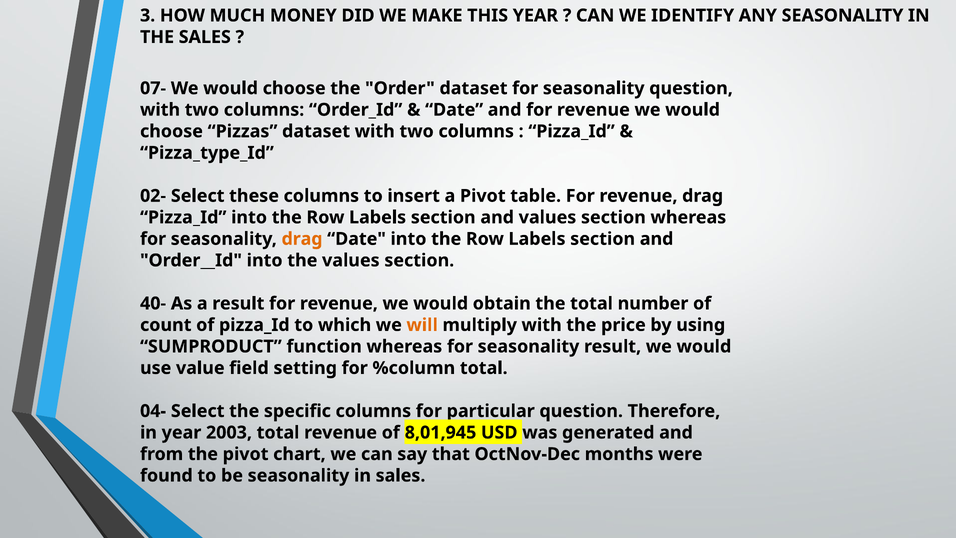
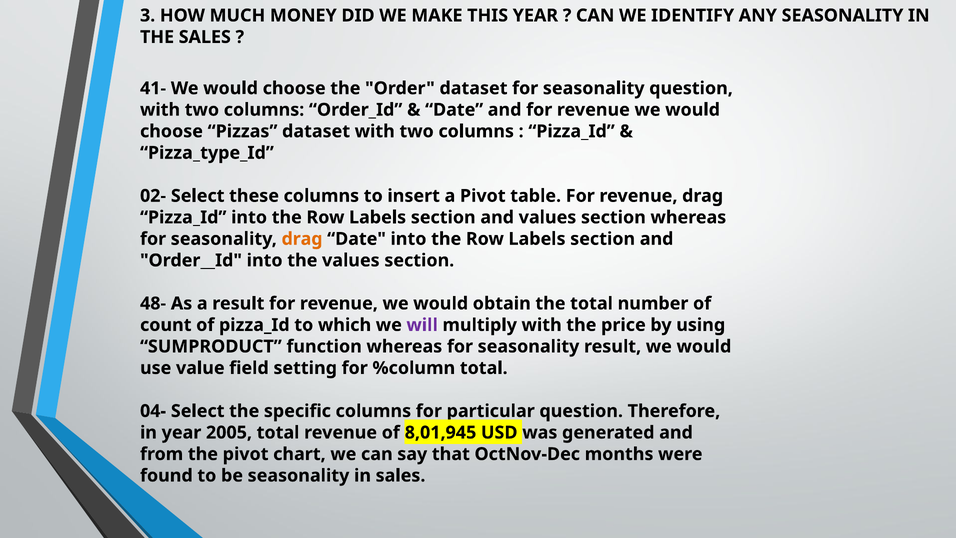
07-: 07- -> 41-
40-: 40- -> 48-
will colour: orange -> purple
2003: 2003 -> 2005
